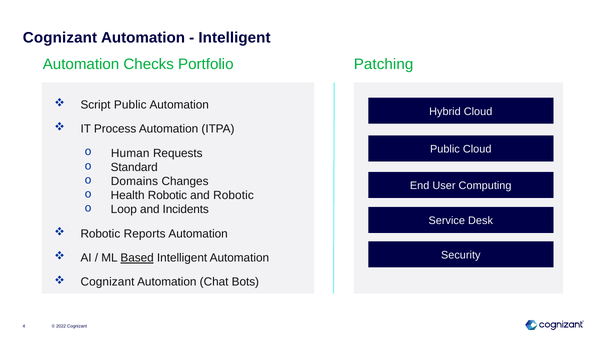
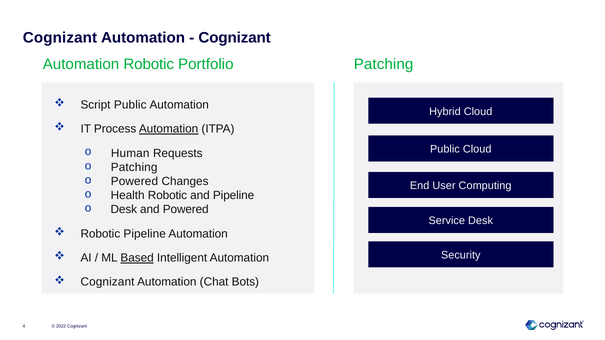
Intelligent at (235, 38): Intelligent -> Cognizant
Automation Checks: Checks -> Robotic
Automation at (169, 129) underline: none -> present
Standard at (134, 167): Standard -> Patching
Domains at (134, 182): Domains -> Powered
and Robotic: Robotic -> Pipeline
Loop at (124, 210): Loop -> Desk
and Incidents: Incidents -> Powered
Robotic Reports: Reports -> Pipeline
